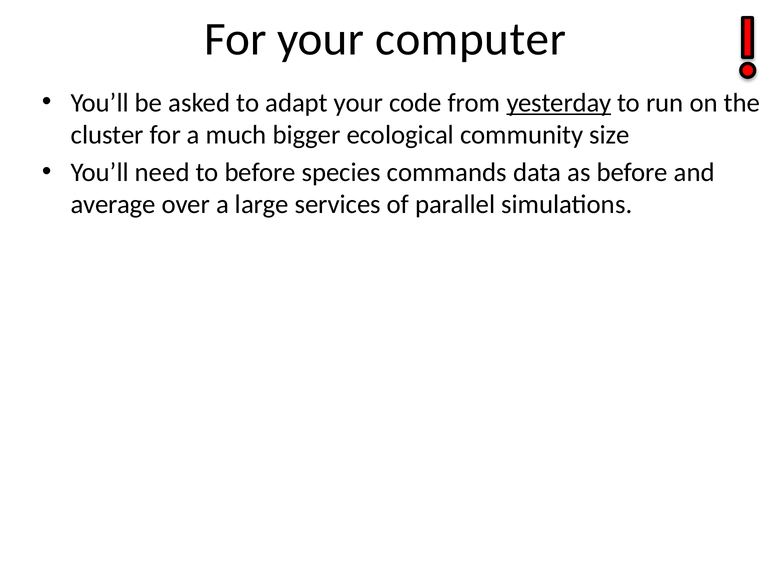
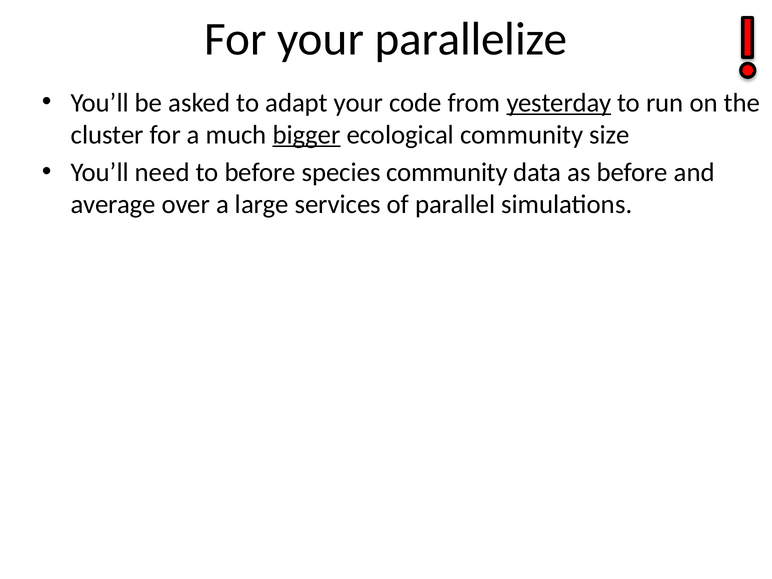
computer: computer -> parallelize
bigger underline: none -> present
species commands: commands -> community
